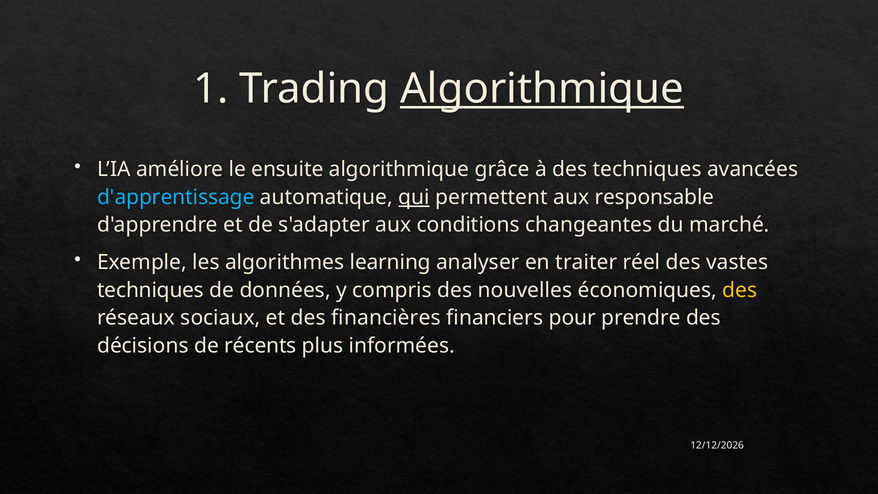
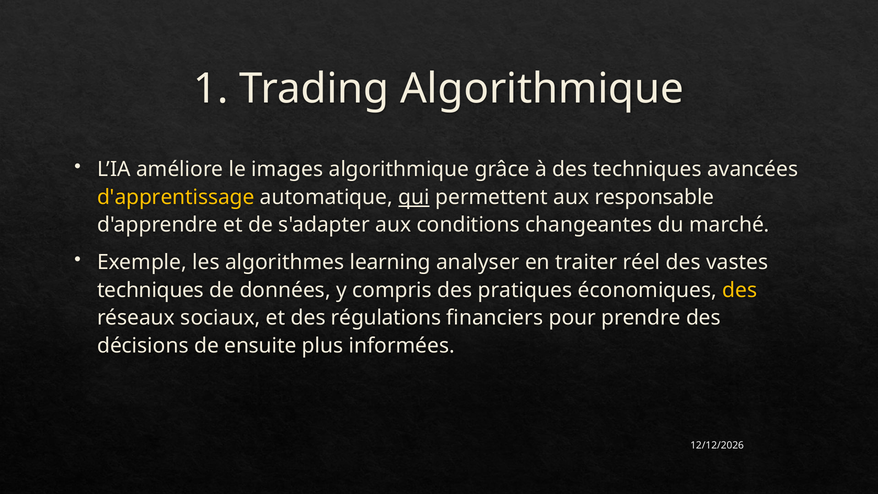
Algorithmique at (542, 89) underline: present -> none
ensuite: ensuite -> images
d'apprentissage colour: light blue -> yellow
nouvelles: nouvelles -> pratiques
financières: financières -> régulations
récents: récents -> ensuite
